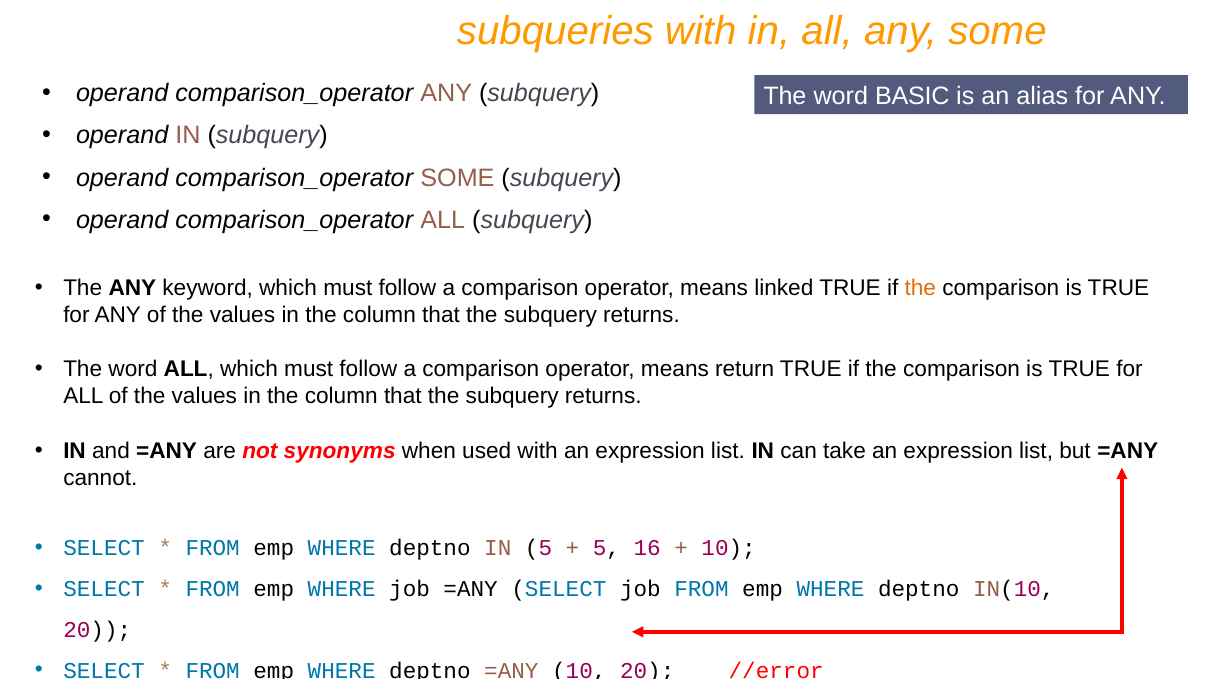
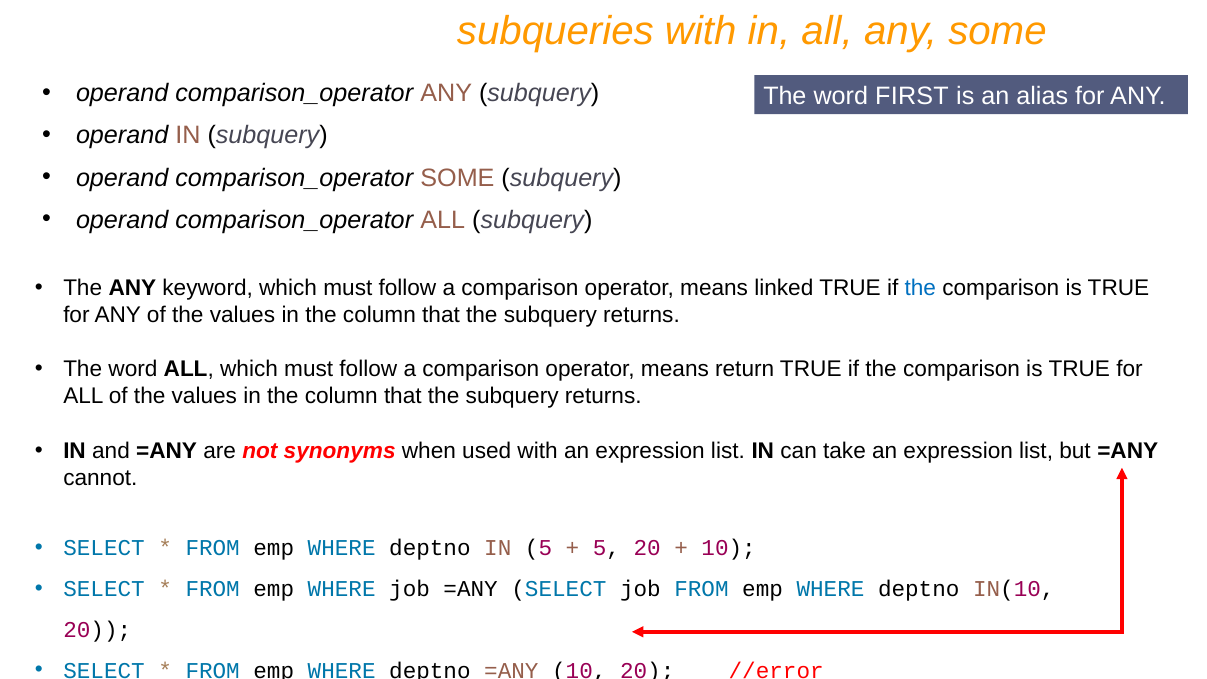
BASIC: BASIC -> FIRST
the at (920, 288) colour: orange -> blue
5 16: 16 -> 20
